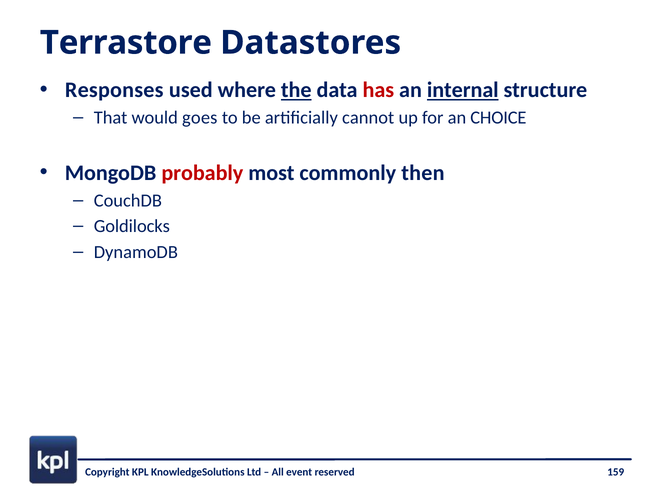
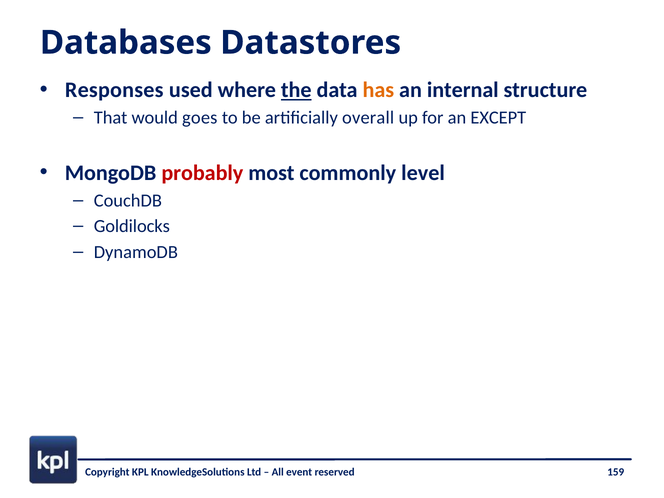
Terrastore: Terrastore -> Databases
has colour: red -> orange
internal underline: present -> none
cannot: cannot -> overall
CHOICE: CHOICE -> EXCEPT
then: then -> level
